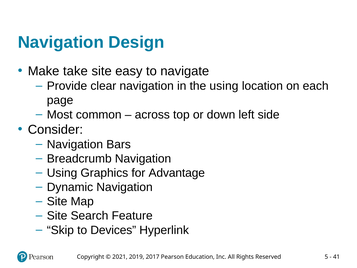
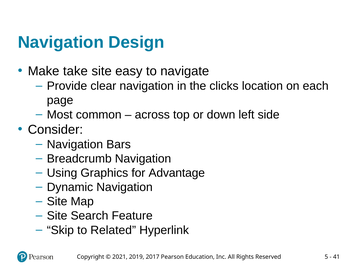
the using: using -> clicks
Devices: Devices -> Related
